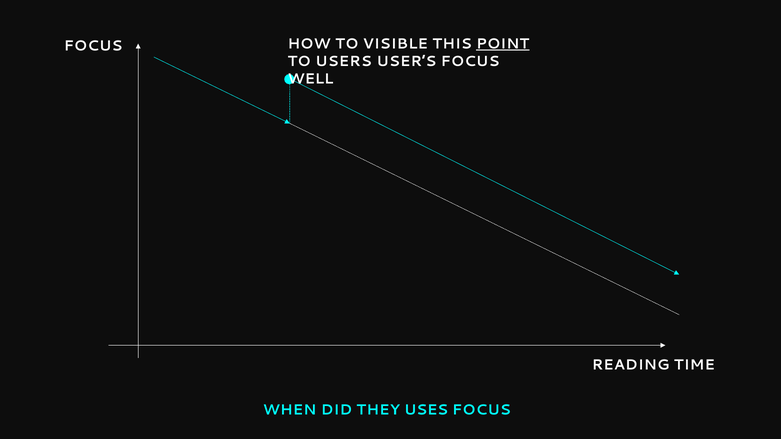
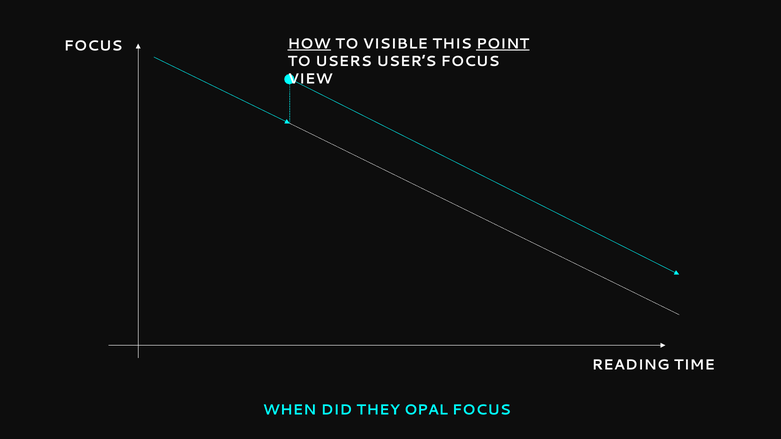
HOW underline: none -> present
WELL: WELL -> VIEW
USES: USES -> OPAL
